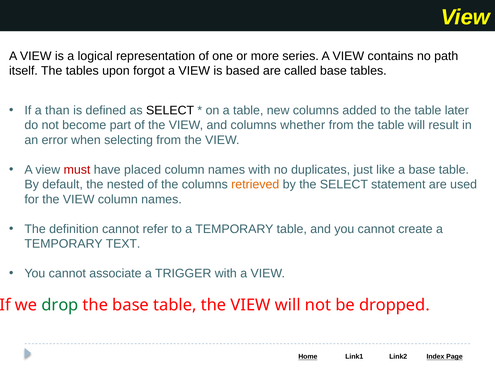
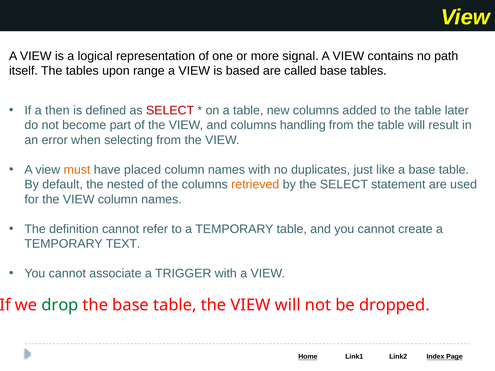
series: series -> signal
forgot: forgot -> range
than: than -> then
SELECT at (170, 110) colour: black -> red
whether: whether -> handling
must colour: red -> orange
